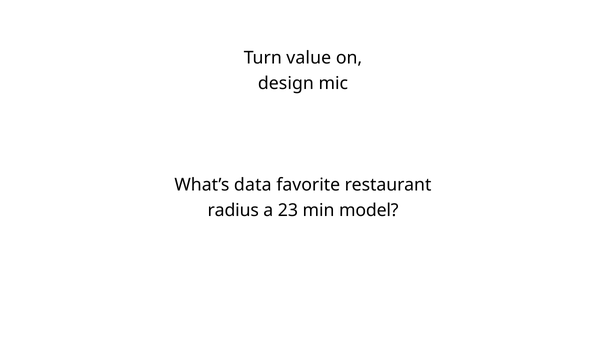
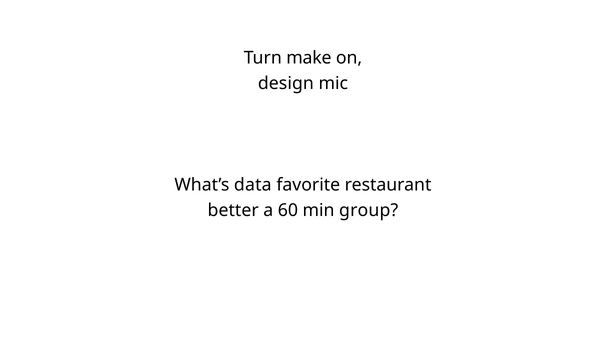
value: value -> make
radius: radius -> better
23: 23 -> 60
model: model -> group
